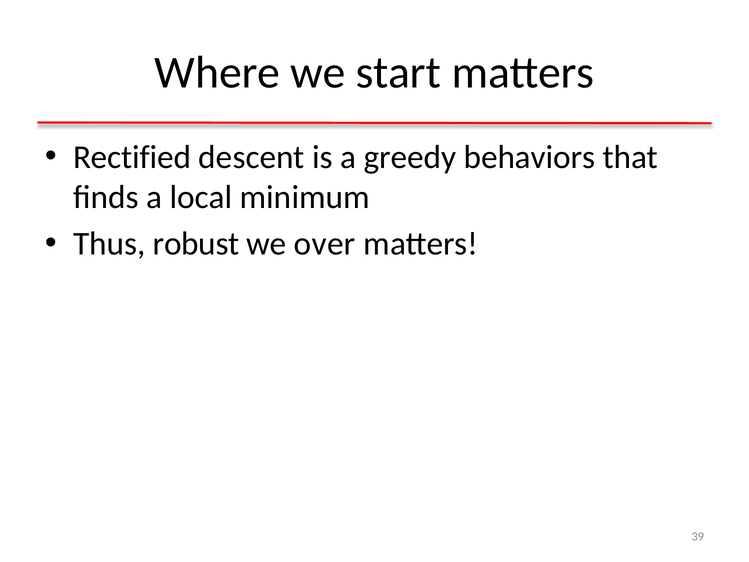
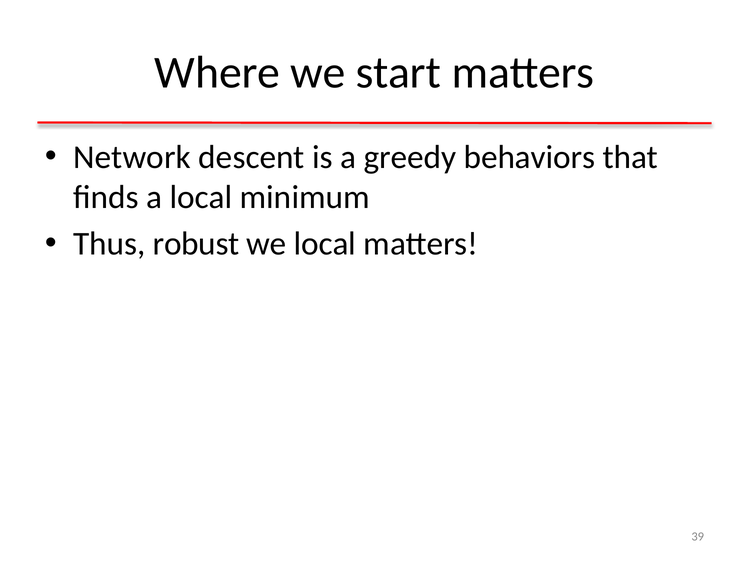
Rectified: Rectified -> Network
we over: over -> local
